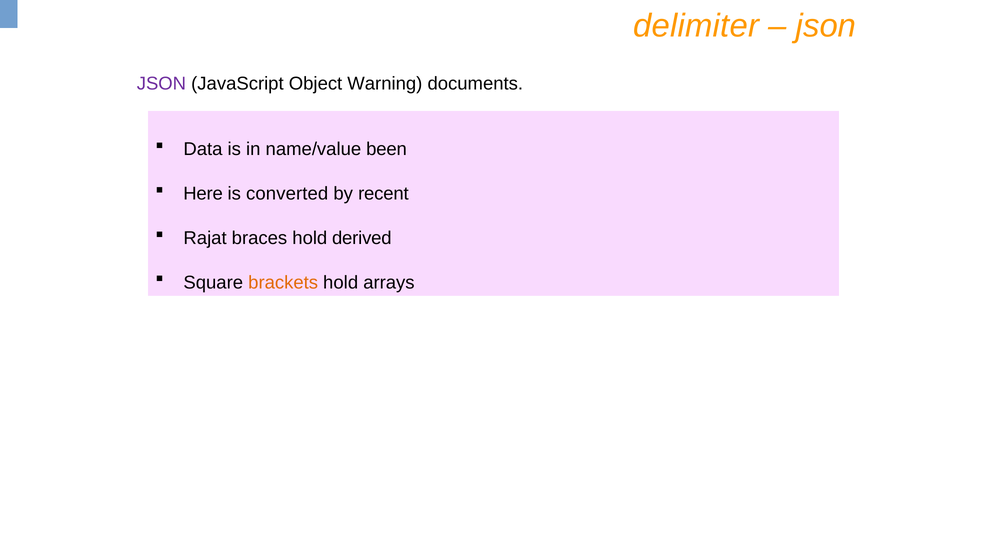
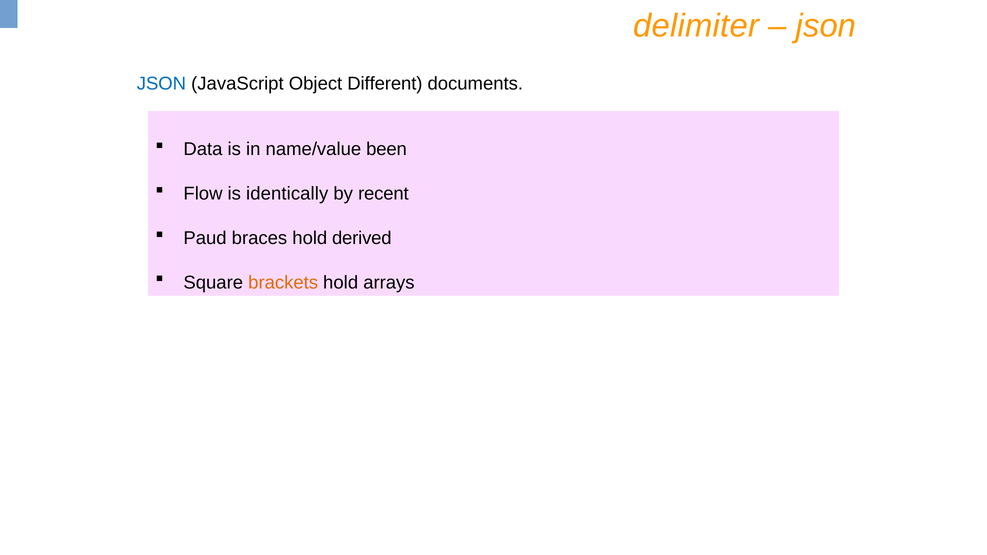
JSON at (161, 84) colour: purple -> blue
Warning: Warning -> Different
Here: Here -> Flow
converted: converted -> identically
Rajat: Rajat -> Paud
